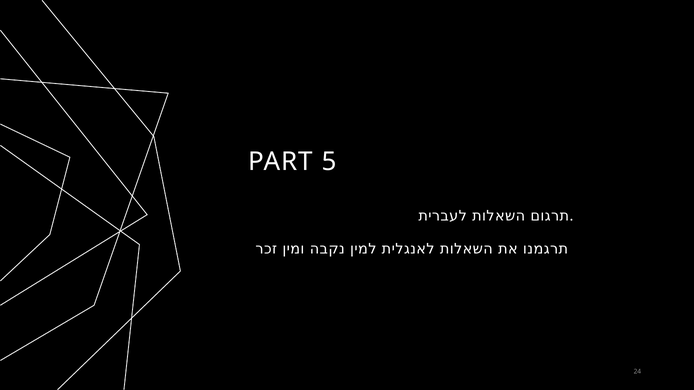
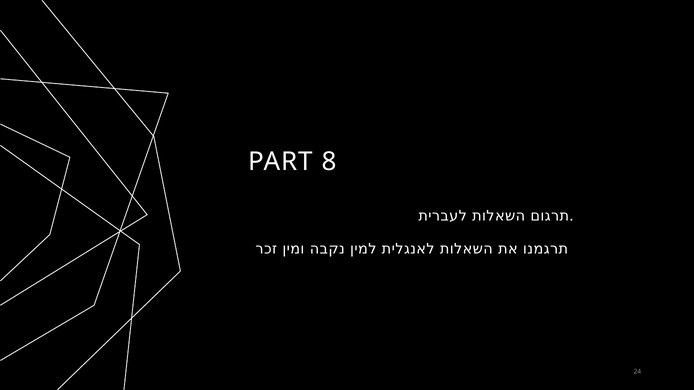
5: 5 -> 8
